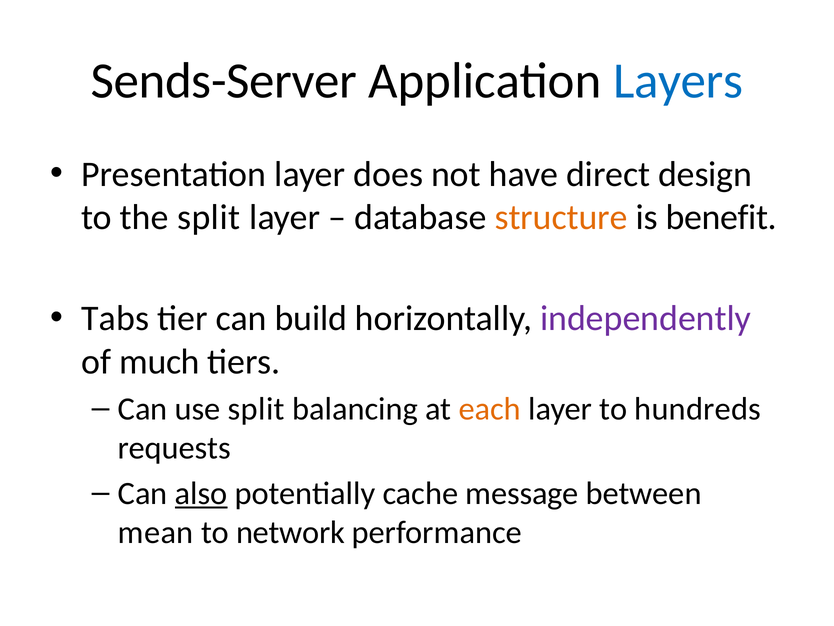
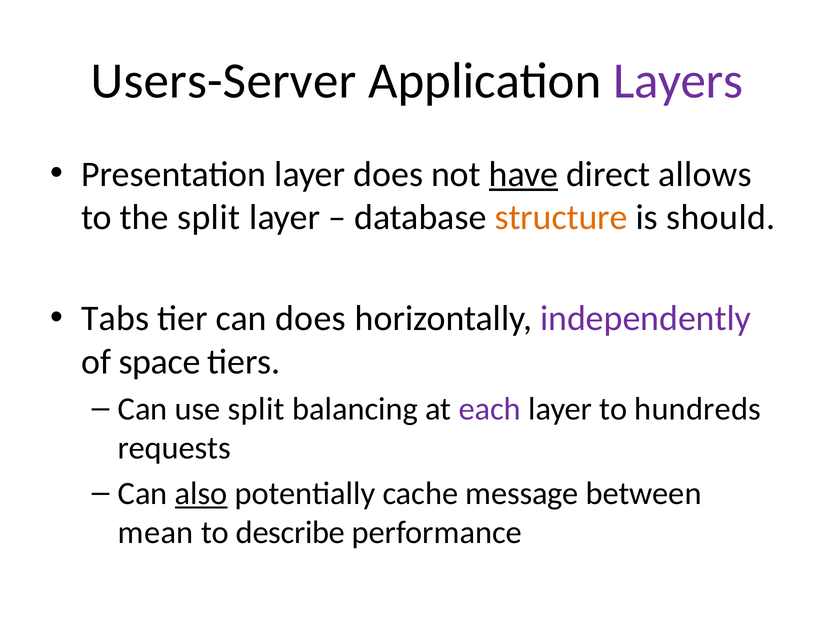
Sends-Server: Sends-Server -> Users-Server
Layers colour: blue -> purple
have underline: none -> present
design: design -> allows
benefit: benefit -> should
can build: build -> does
much: much -> space
each colour: orange -> purple
network: network -> describe
